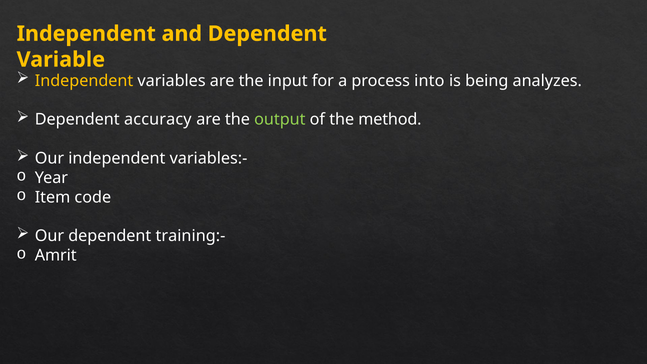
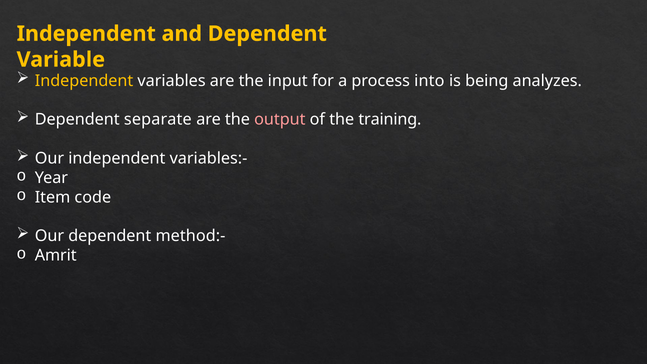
accuracy: accuracy -> separate
output colour: light green -> pink
method: method -> training
training:-: training:- -> method:-
